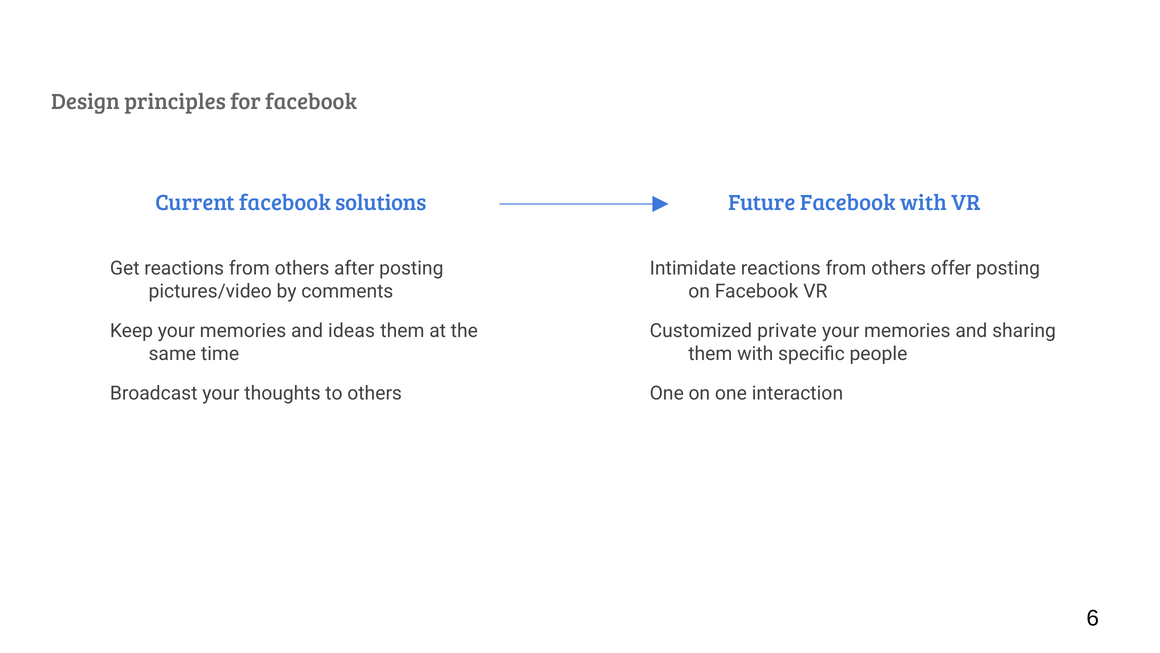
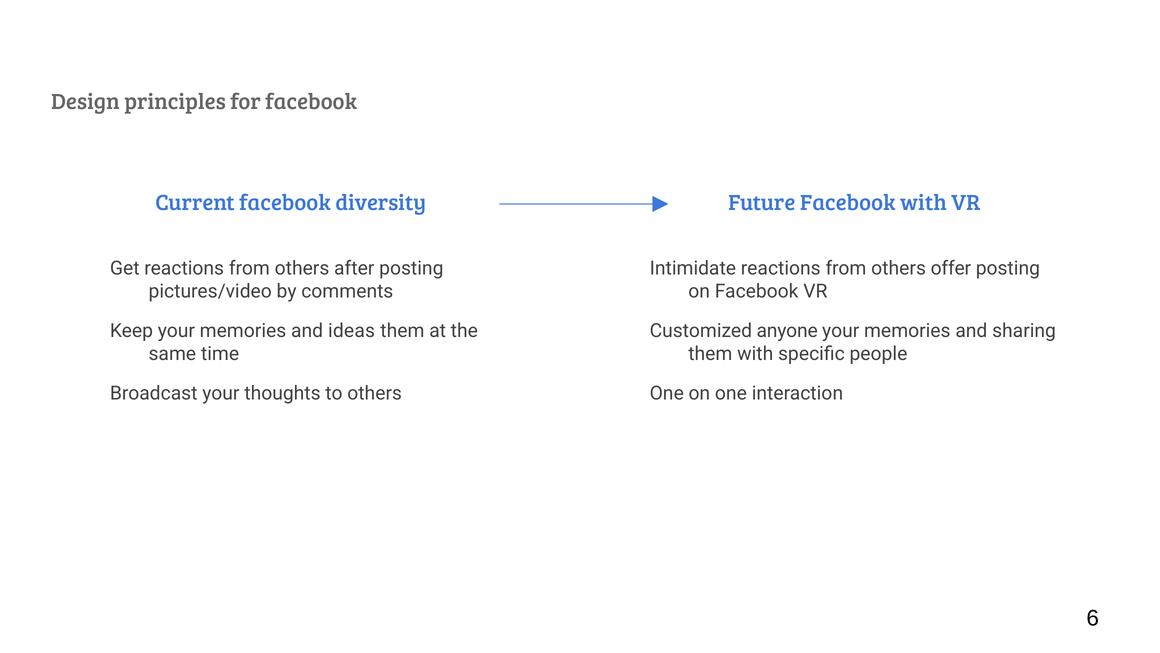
solutions: solutions -> diversity
private: private -> anyone
